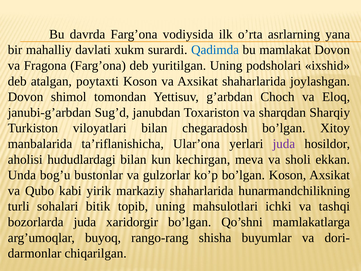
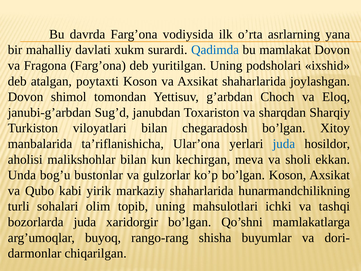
juda at (284, 144) colour: purple -> blue
hududlardagi: hududlardagi -> malikshohlar
bitik: bitik -> olim
